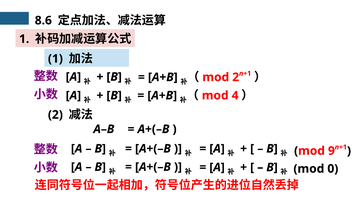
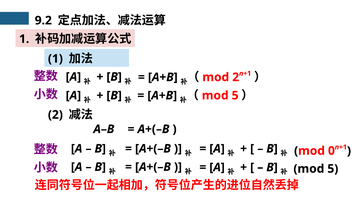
8.6: 8.6 -> 9.2
4 at (235, 96): 4 -> 5
9: 9 -> 0
0 at (333, 169): 0 -> 5
